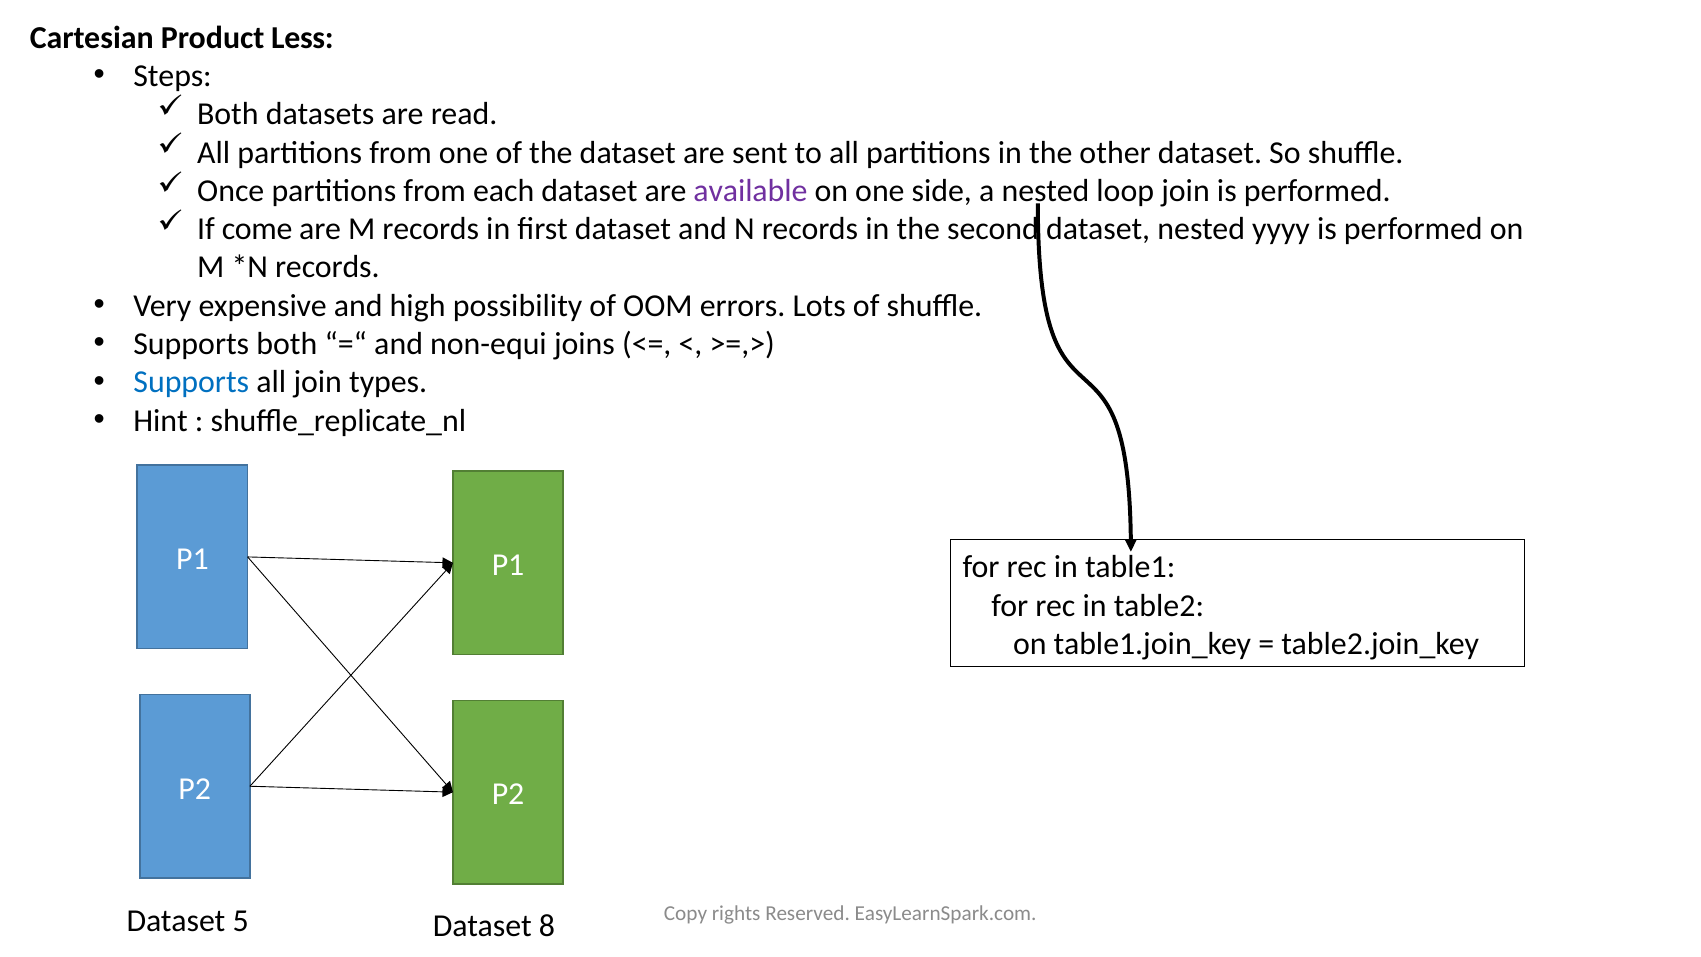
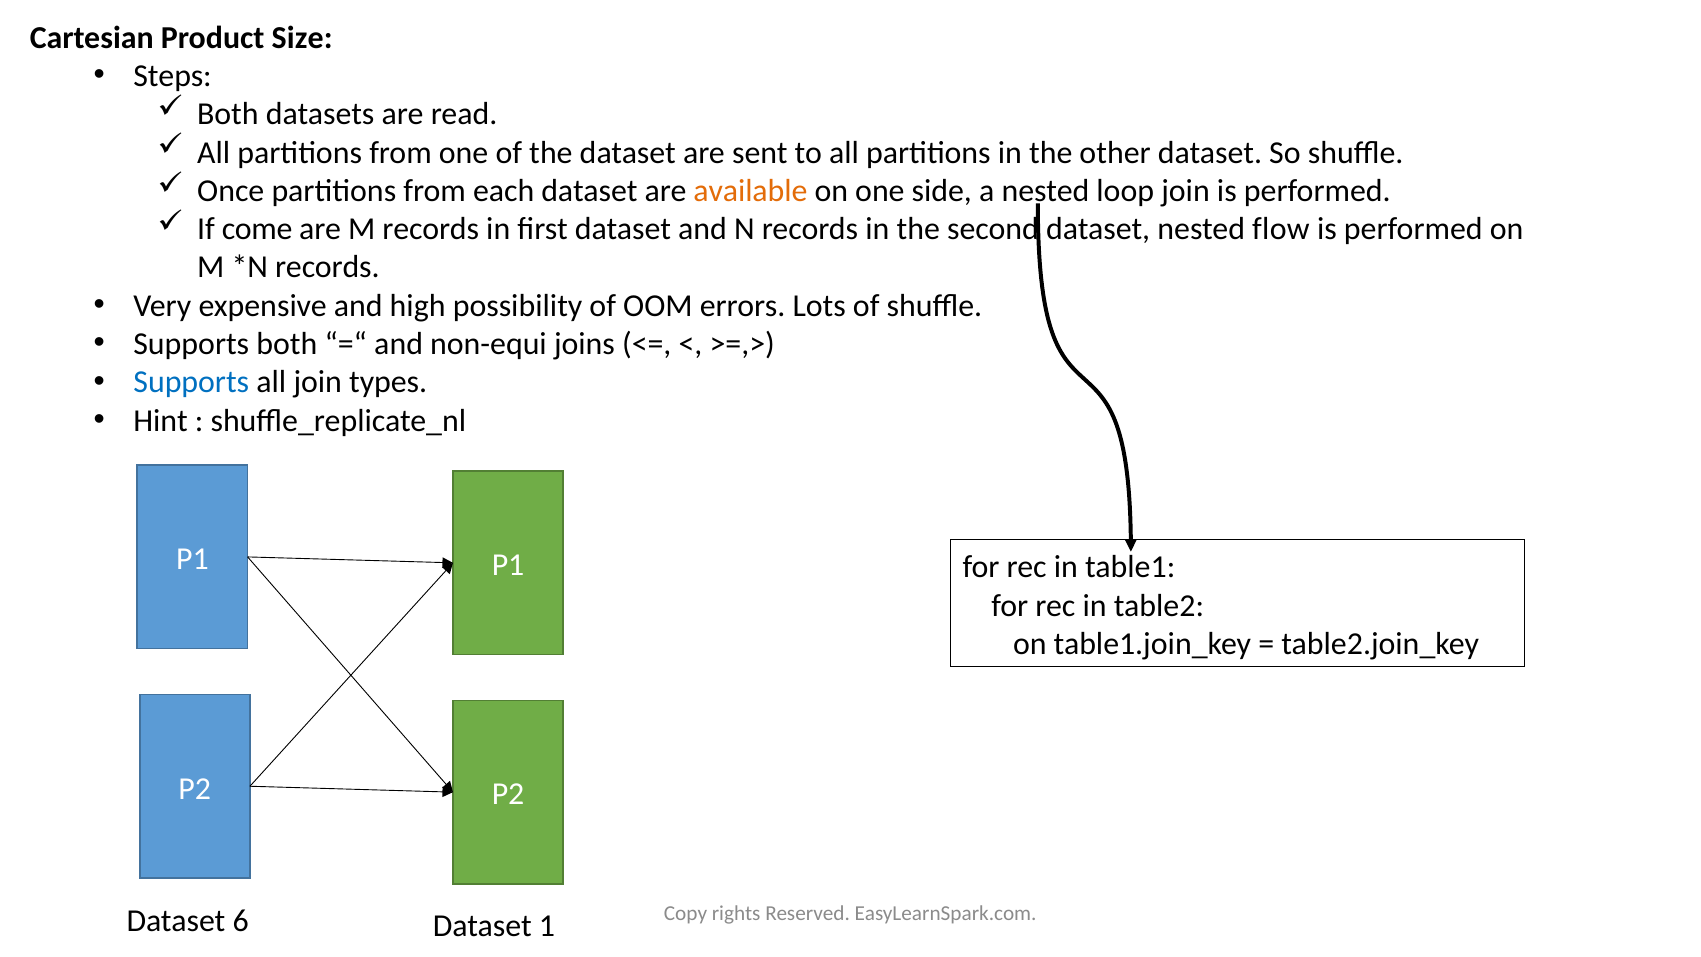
Less: Less -> Size
available colour: purple -> orange
yyyy: yyyy -> flow
5: 5 -> 6
8: 8 -> 1
